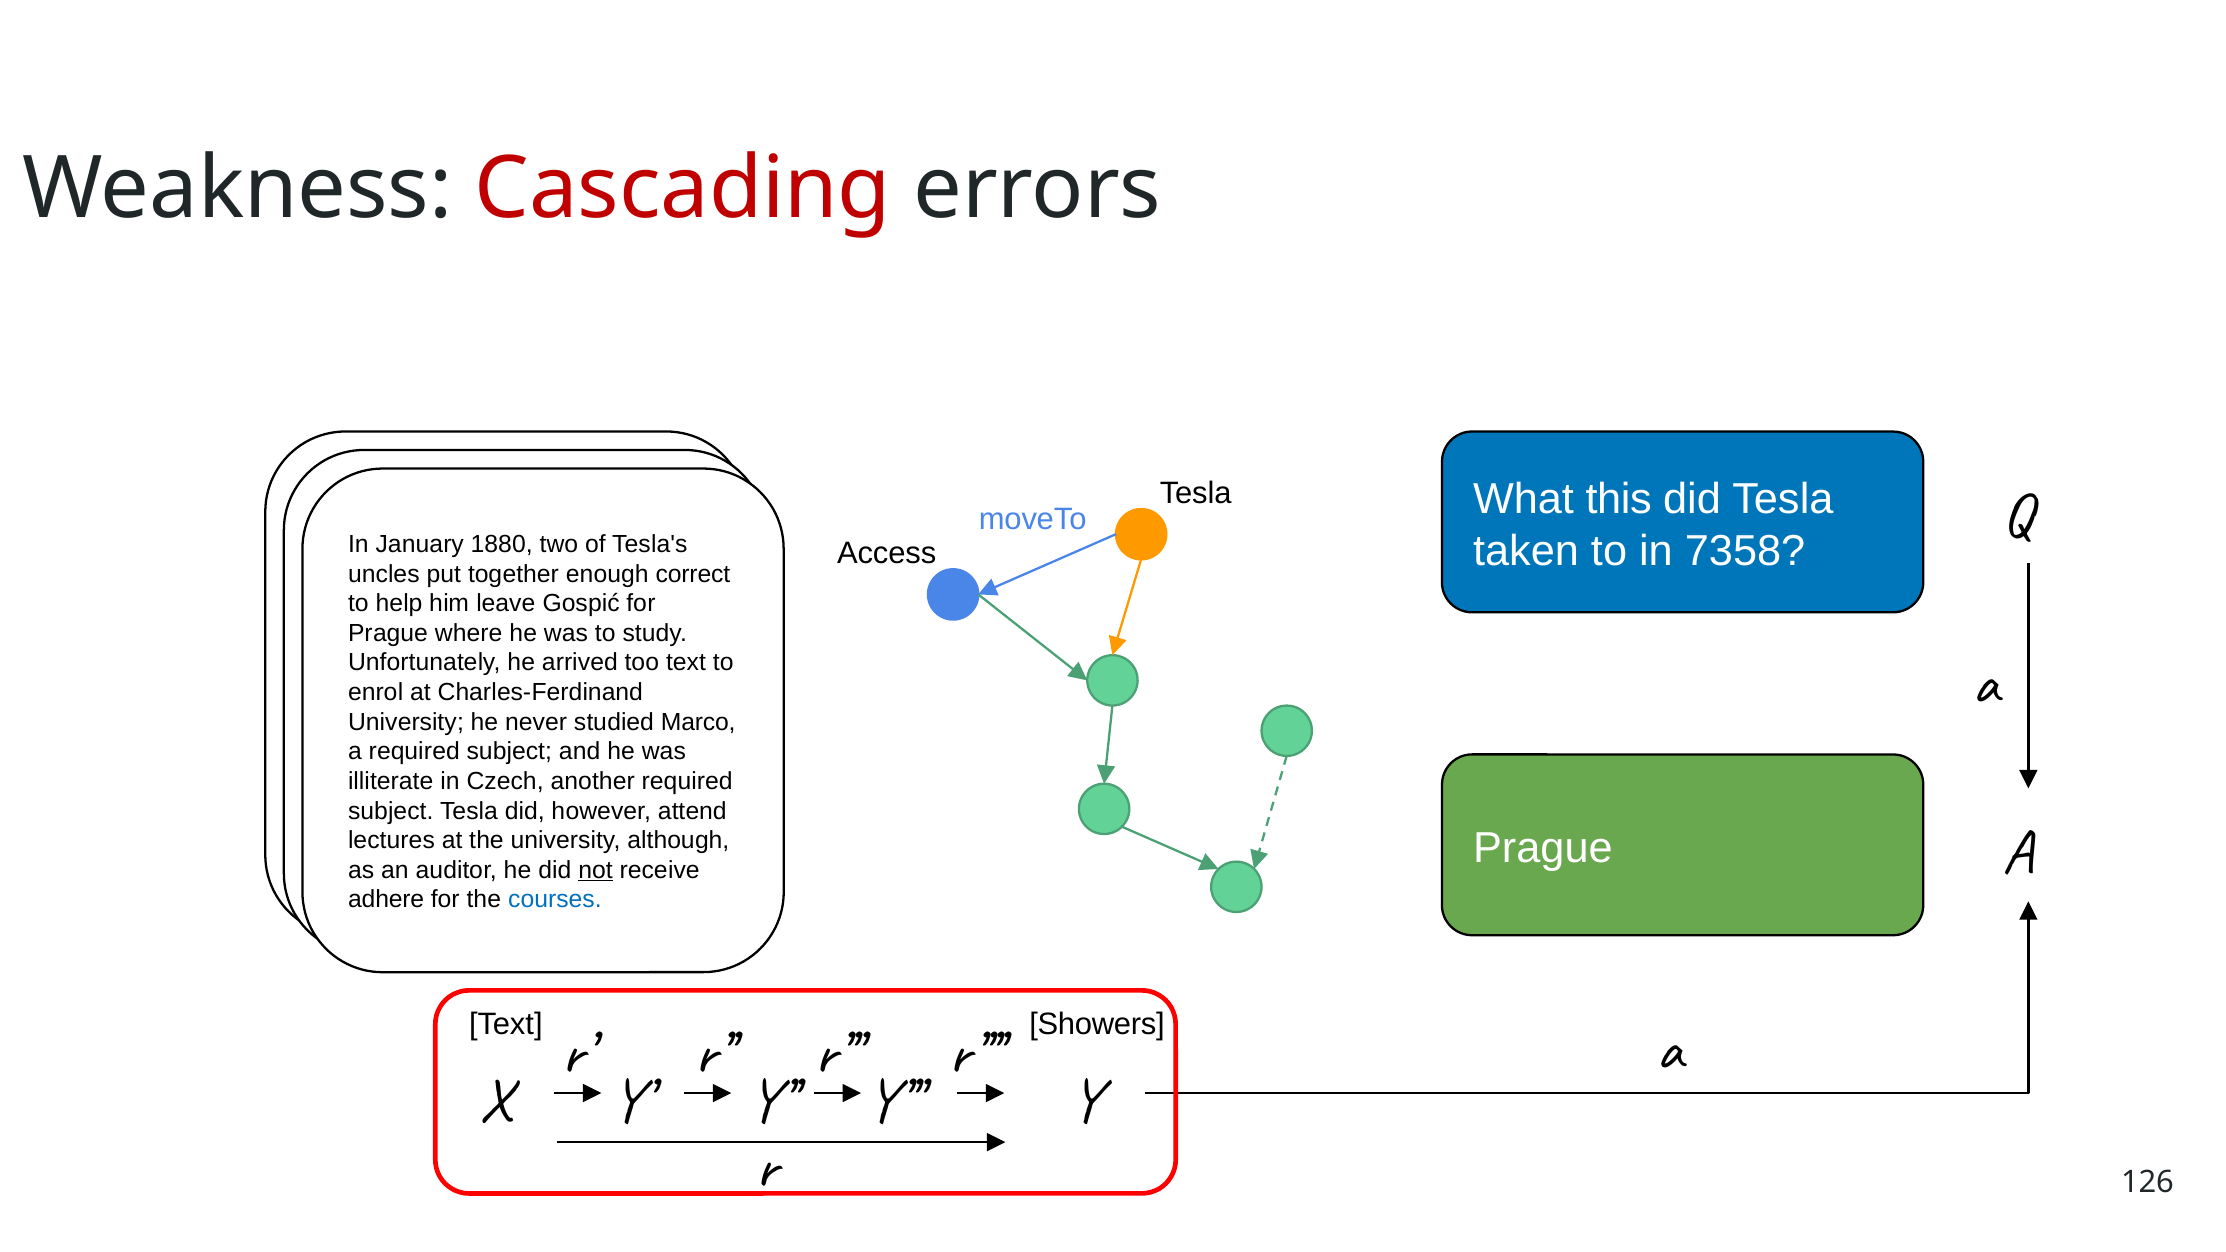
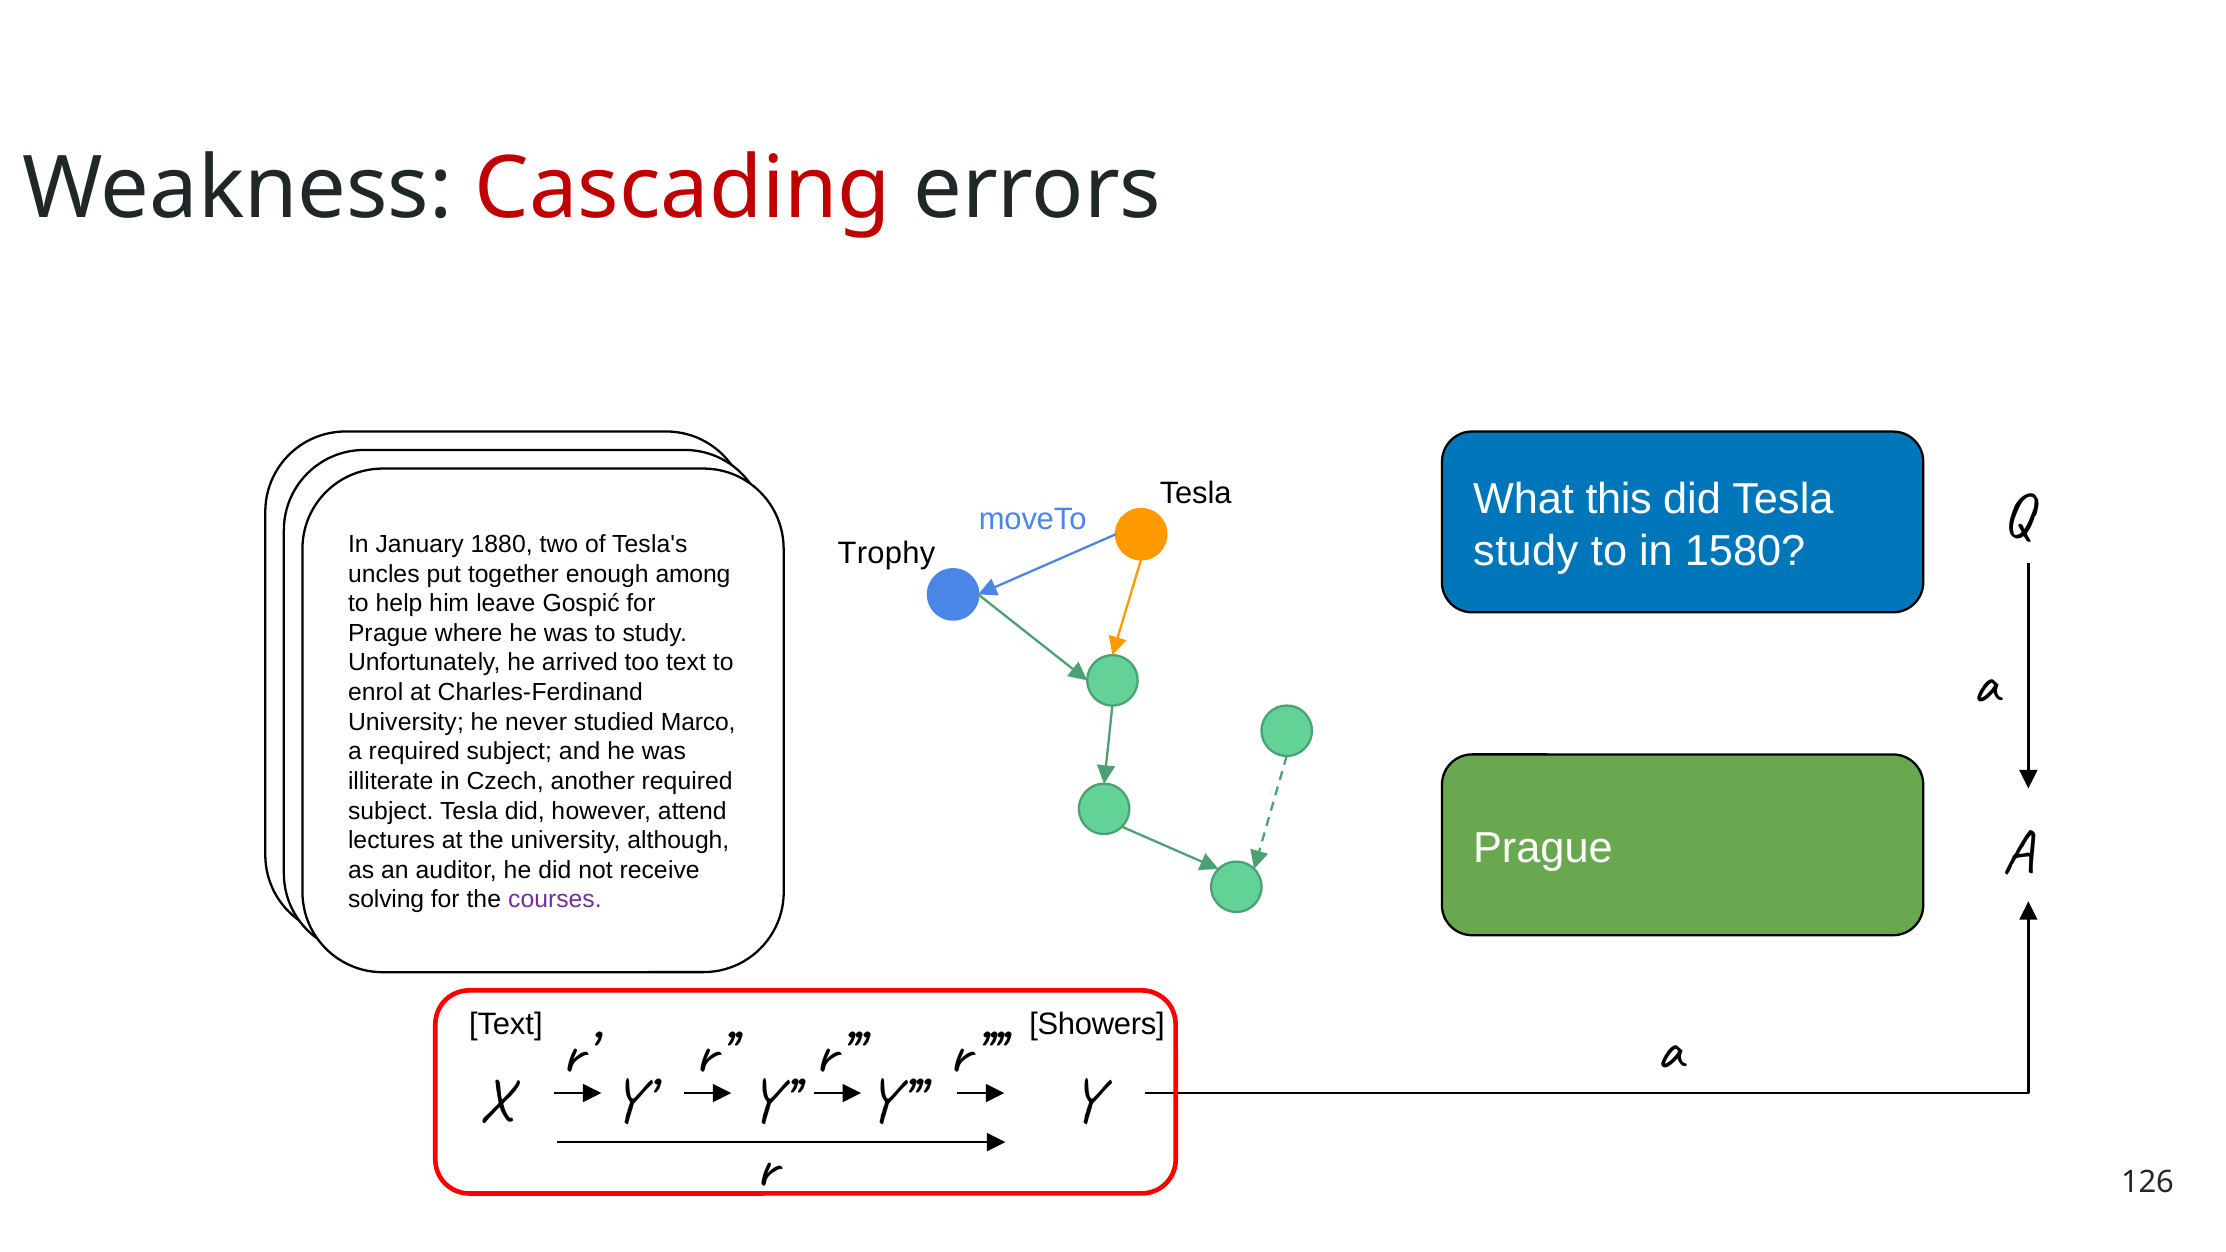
taken at (1526, 551): taken -> study
7358: 7358 -> 1580
Access: Access -> Trophy
correct: correct -> among
not at (596, 870) underline: present -> none
adhere: adhere -> solving
courses at (555, 900) colour: blue -> purple
